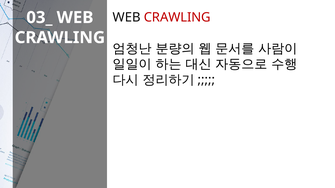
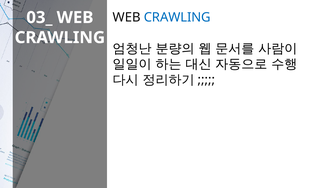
CRAWLING at (177, 17) colour: red -> blue
